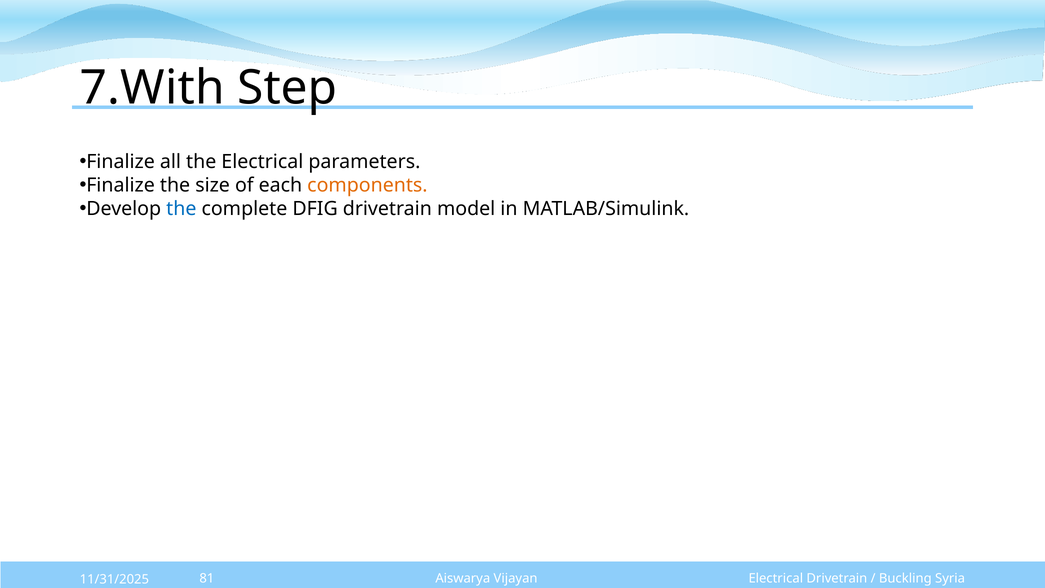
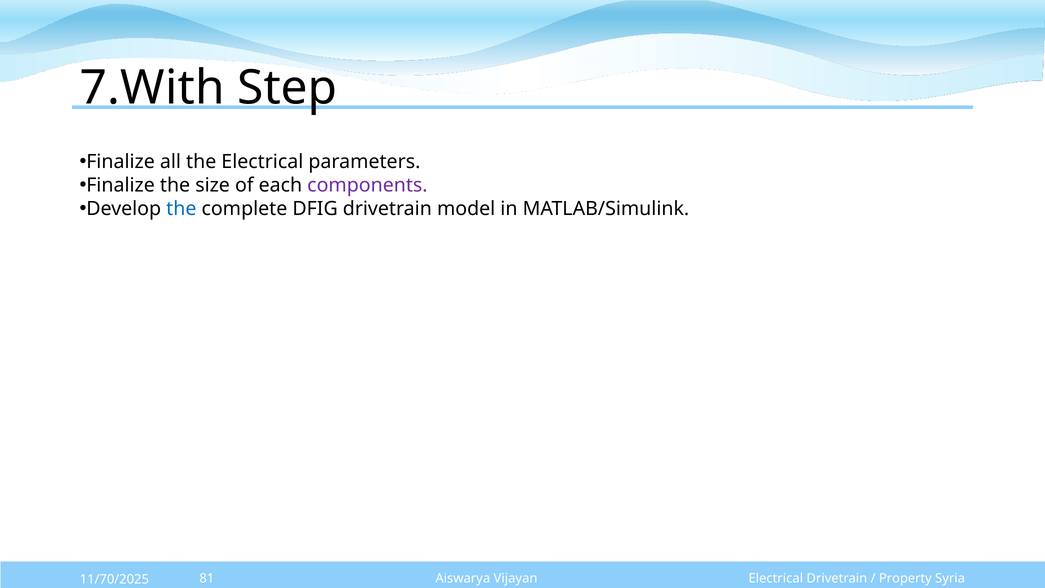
components colour: orange -> purple
Buckling: Buckling -> Property
11/31/2025: 11/31/2025 -> 11/70/2025
